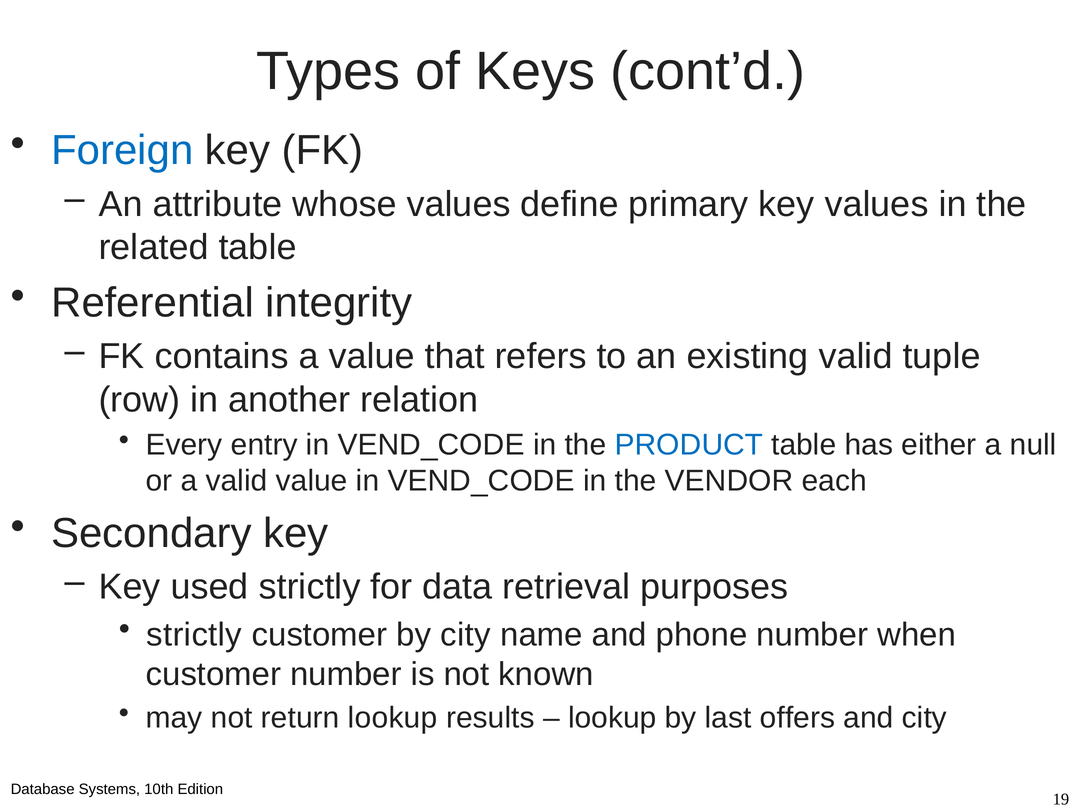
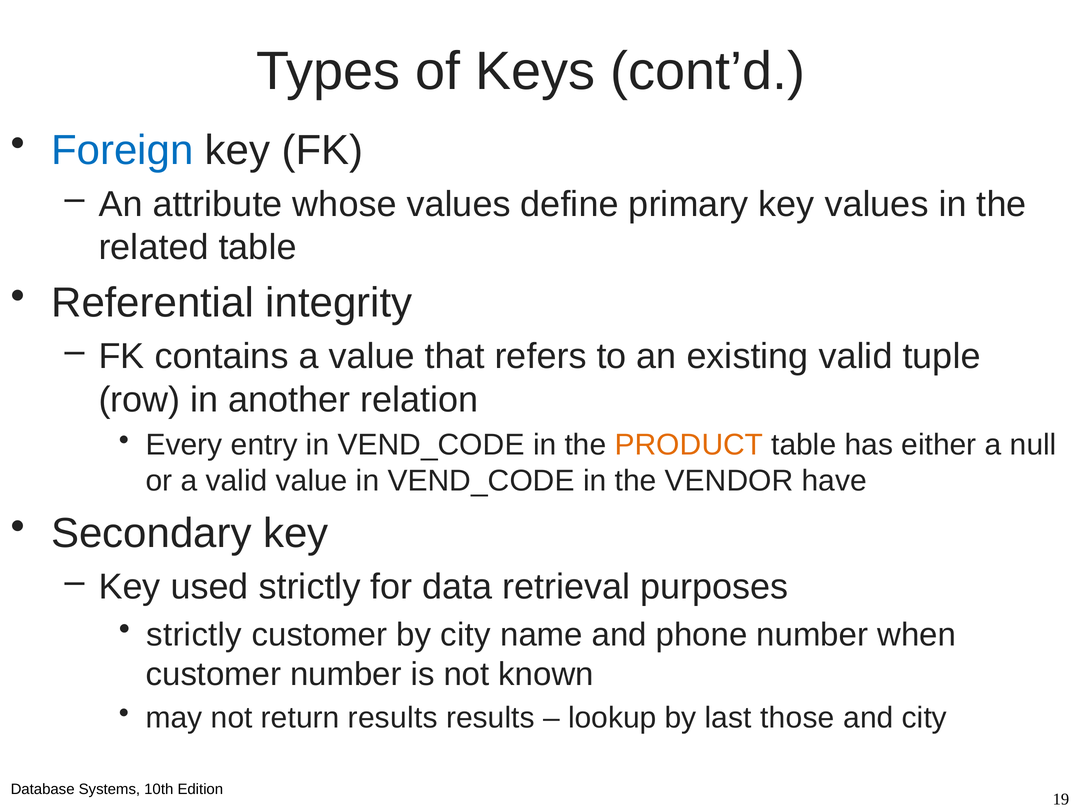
PRODUCT colour: blue -> orange
each: each -> have
return lookup: lookup -> results
offers: offers -> those
